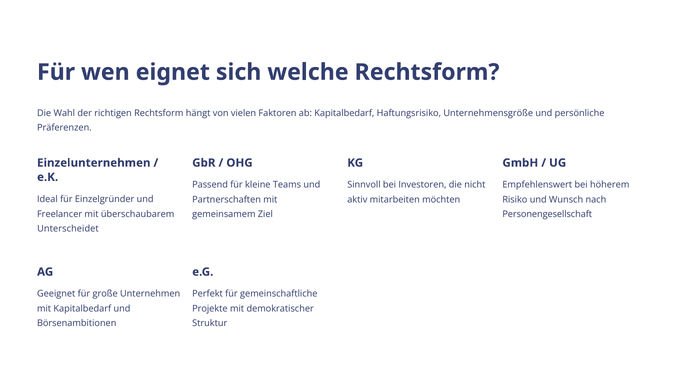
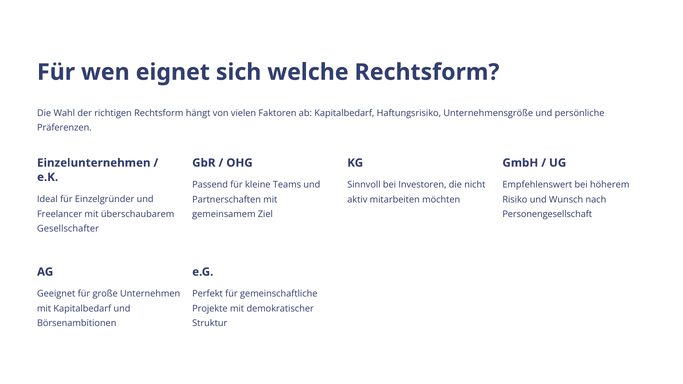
Unterscheidet: Unterscheidet -> Gesellschafter
